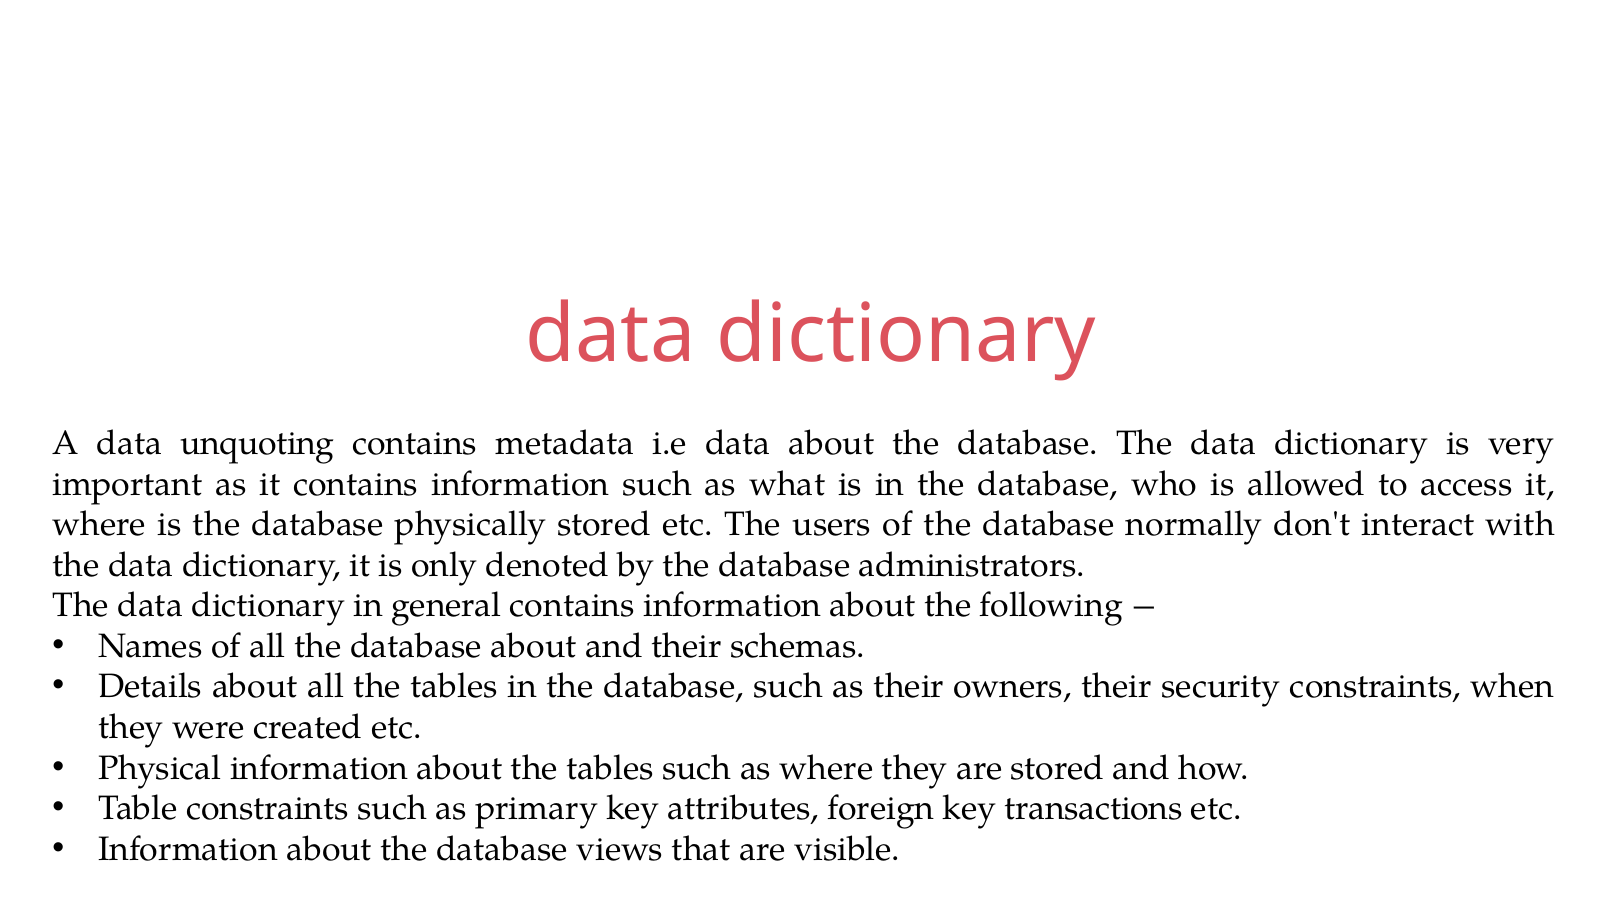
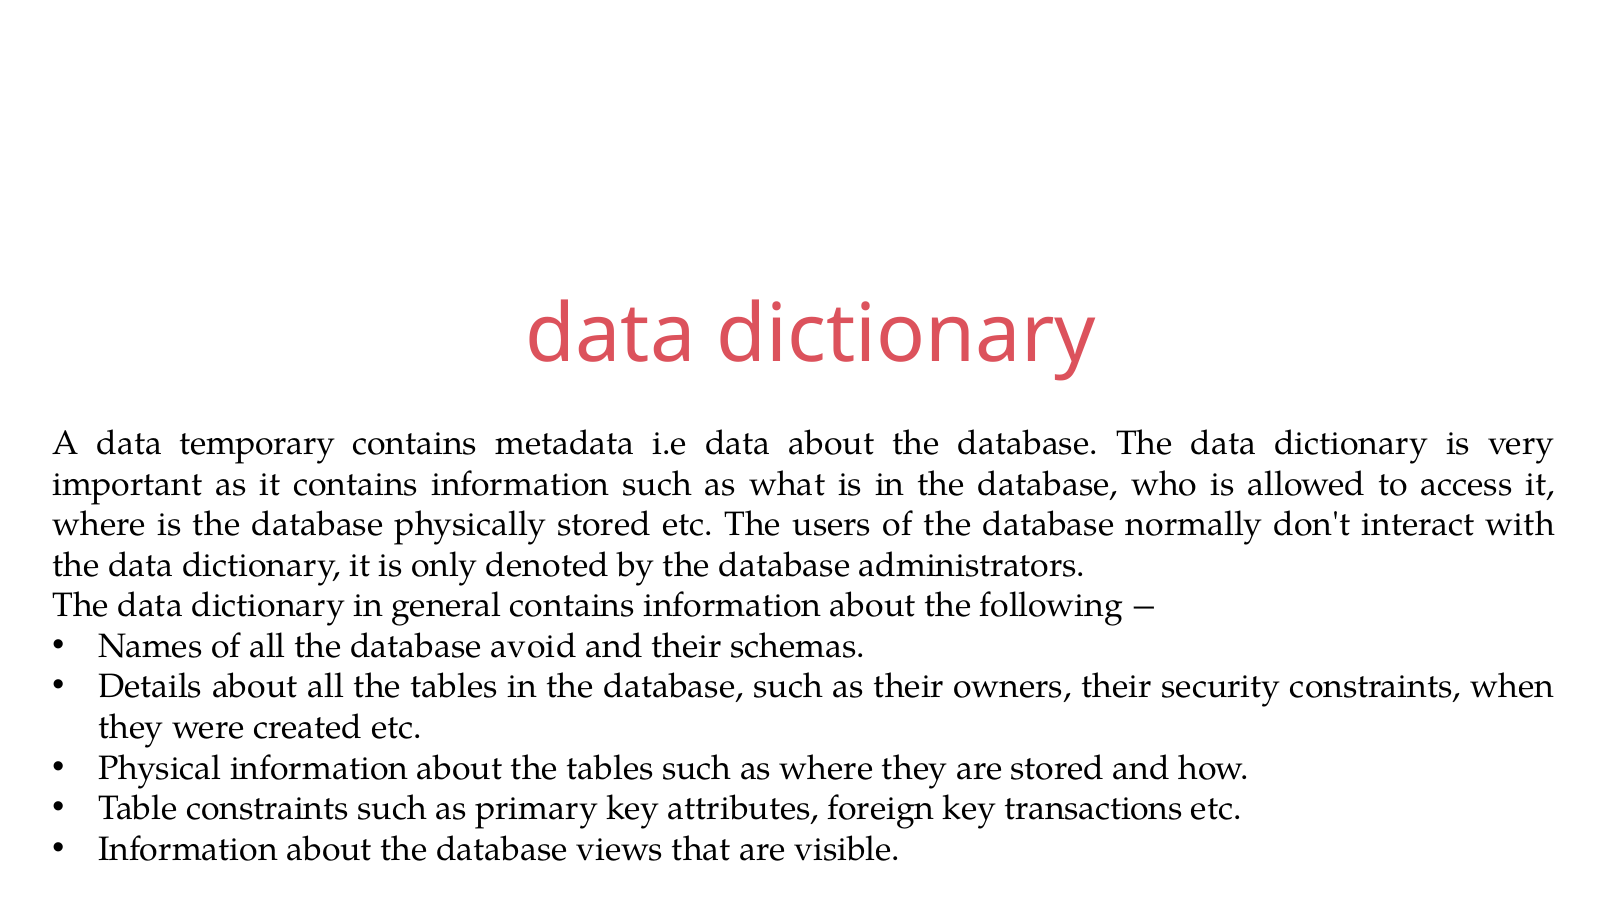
unquoting: unquoting -> temporary
database about: about -> avoid
